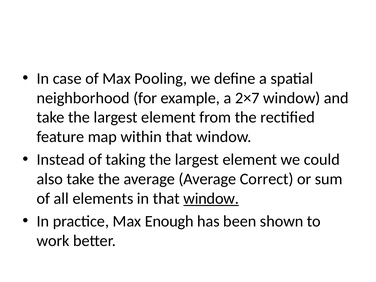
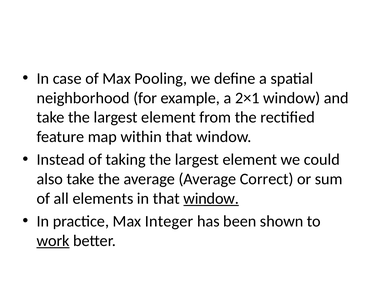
2×7: 2×7 -> 2×1
Enough: Enough -> Integer
work underline: none -> present
